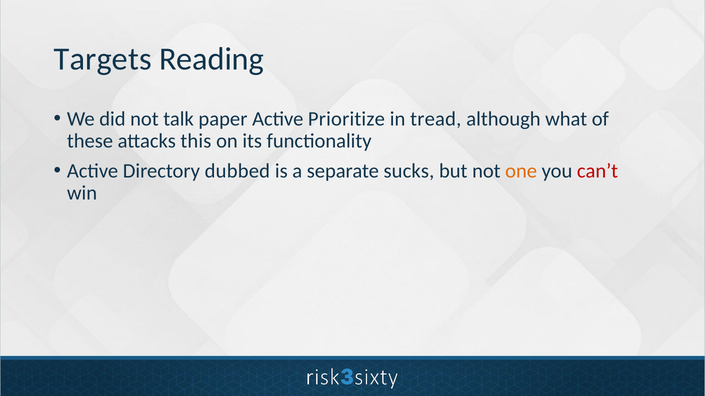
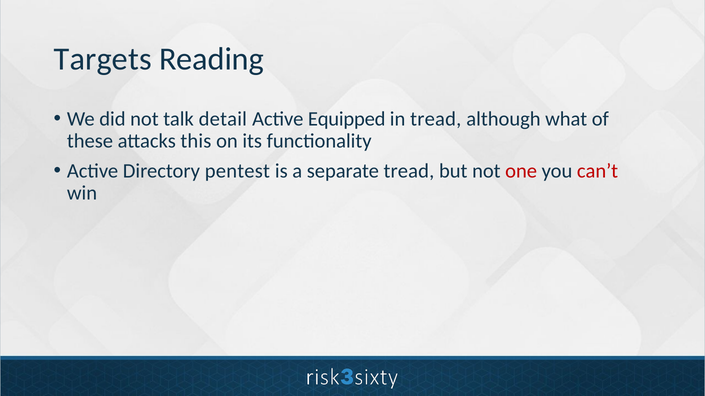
paper: paper -> detail
Prioritize: Prioritize -> Equipped
dubbed: dubbed -> pentest
separate sucks: sucks -> tread
one colour: orange -> red
